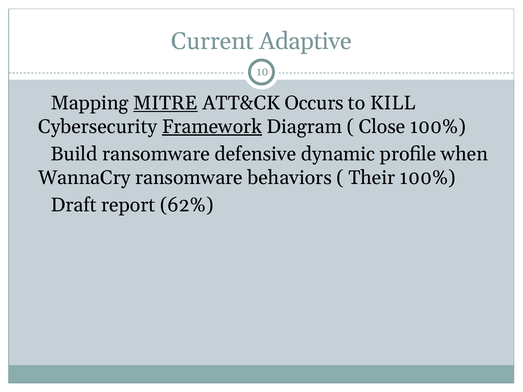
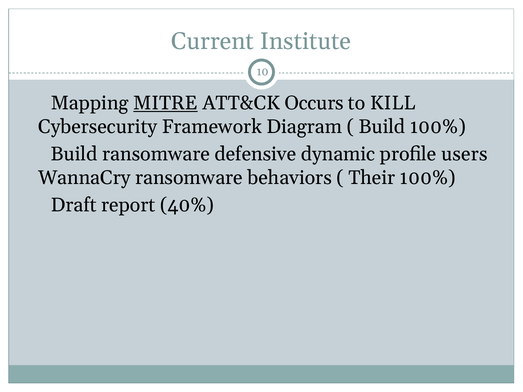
Adaptive: Adaptive -> Institute
Framework underline: present -> none
Close at (382, 127): Close -> Build
when: when -> users
62%: 62% -> 40%
